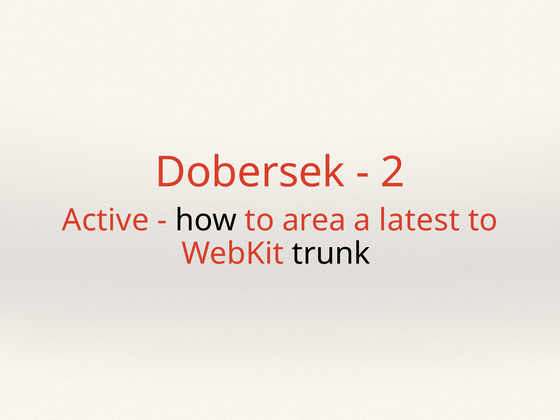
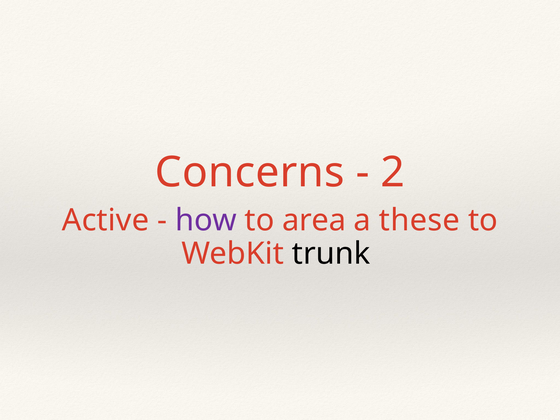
Dobersek: Dobersek -> Concerns
how colour: black -> purple
latest: latest -> these
